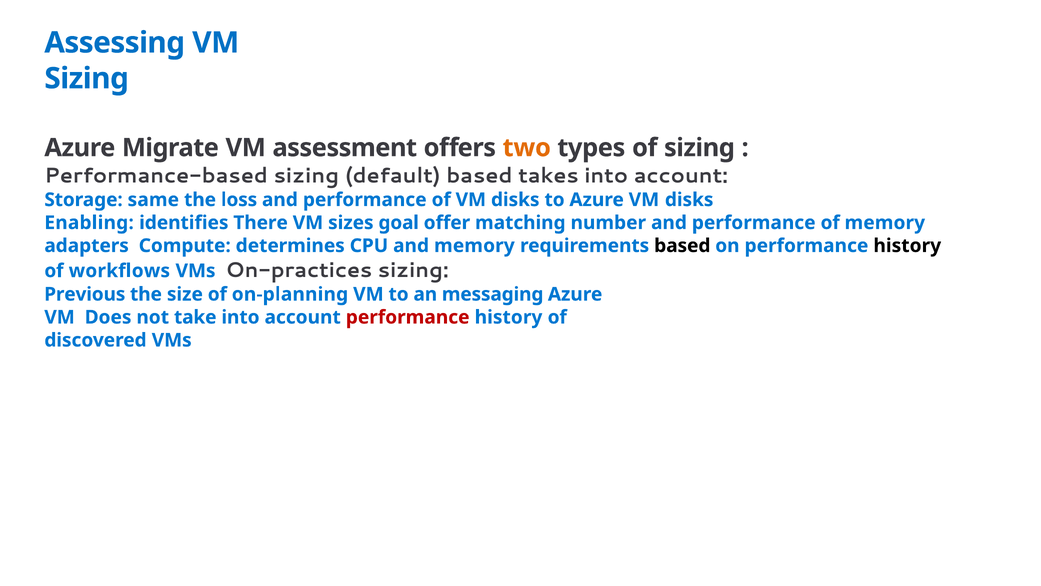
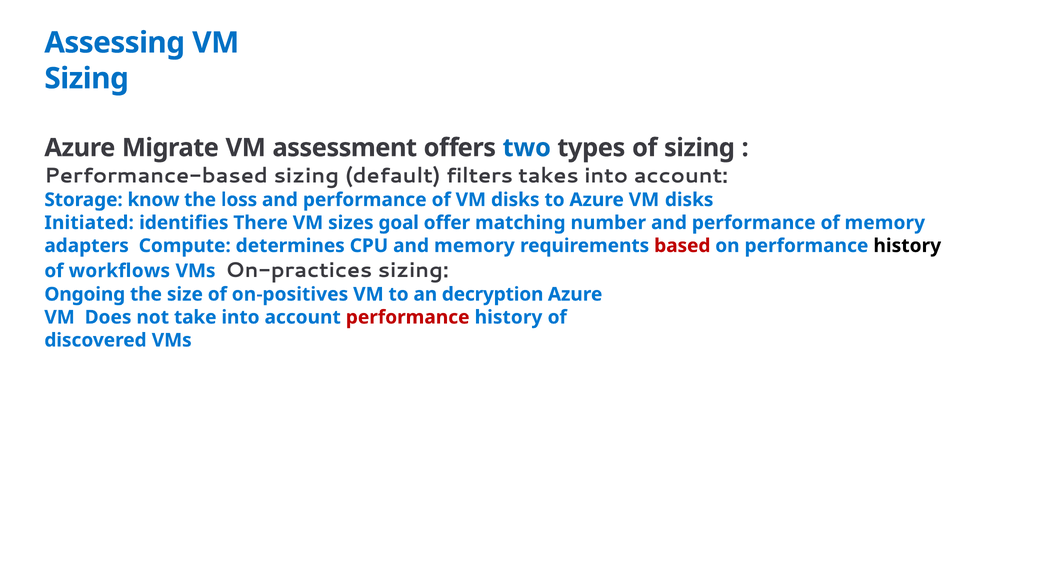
two colour: orange -> blue
default based: based -> filters
same: same -> know
Enabling: Enabling -> Initiated
based at (682, 246) colour: black -> red
Previous: Previous -> Ongoing
on-planning: on-planning -> on-positives
messaging: messaging -> decryption
